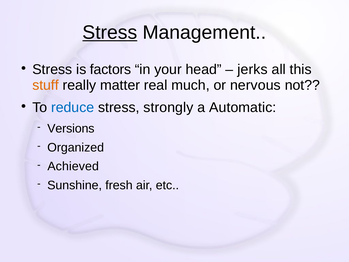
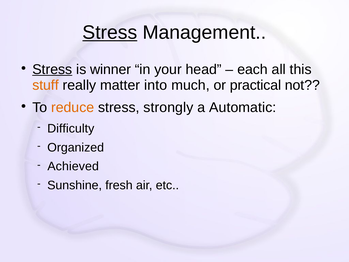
Stress at (52, 69) underline: none -> present
factors: factors -> winner
jerks: jerks -> each
real: real -> into
nervous: nervous -> practical
reduce colour: blue -> orange
Versions: Versions -> Difficulty
